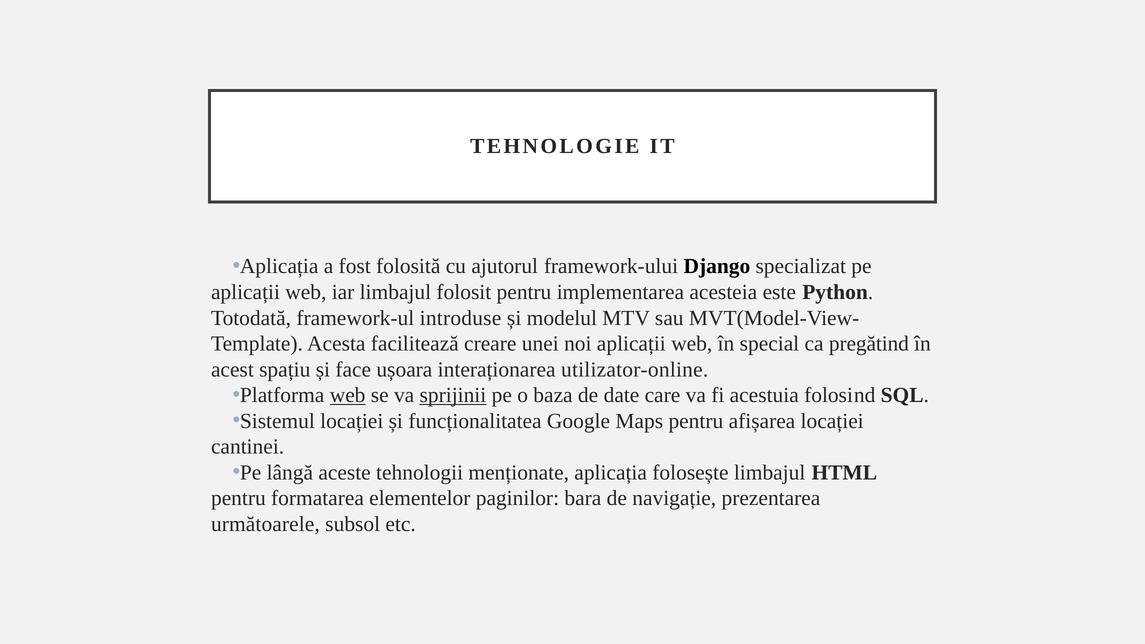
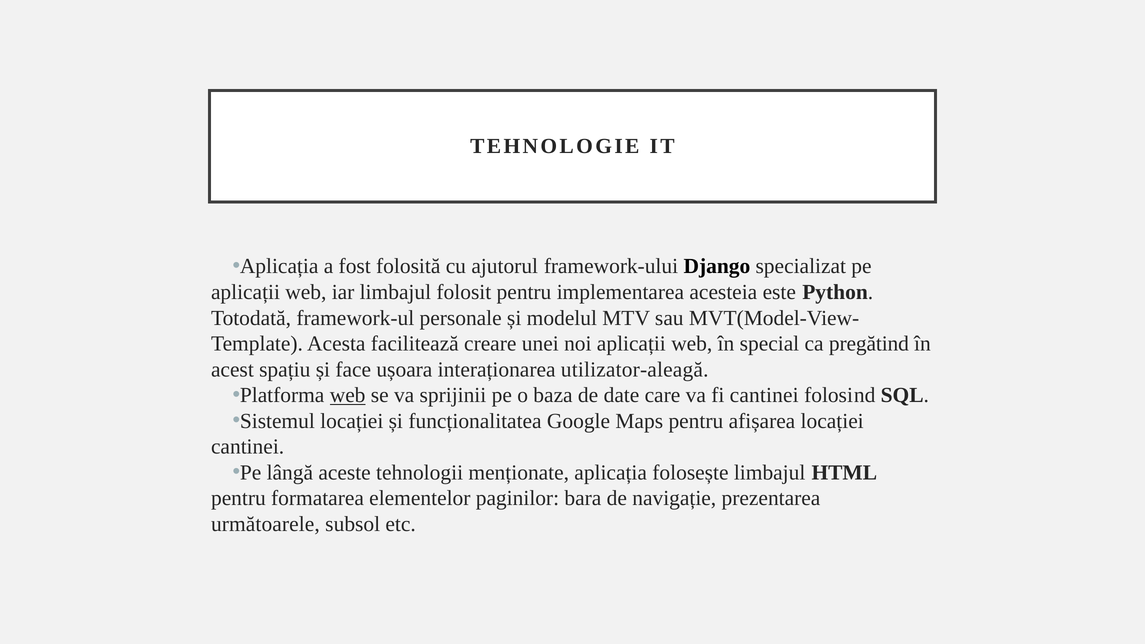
introduse: introduse -> personale
utilizator-online: utilizator-online -> utilizator-aleagă
sprijinii underline: present -> none
fi acestuia: acestuia -> cantinei
